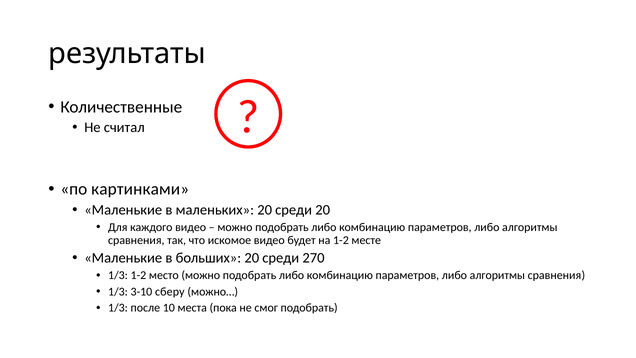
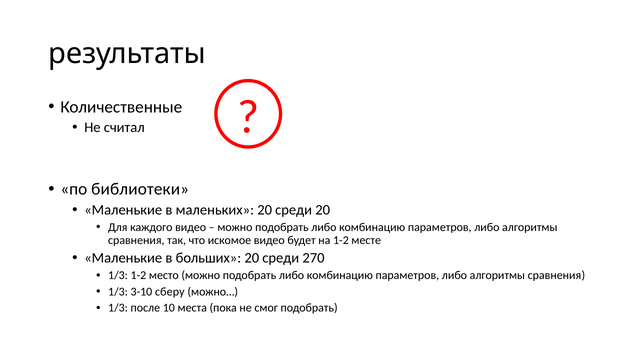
картинками: картинками -> библиотеки
